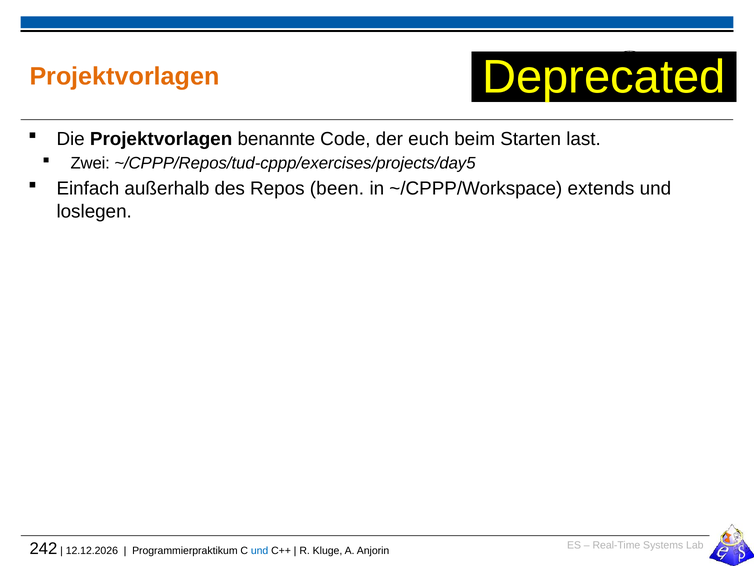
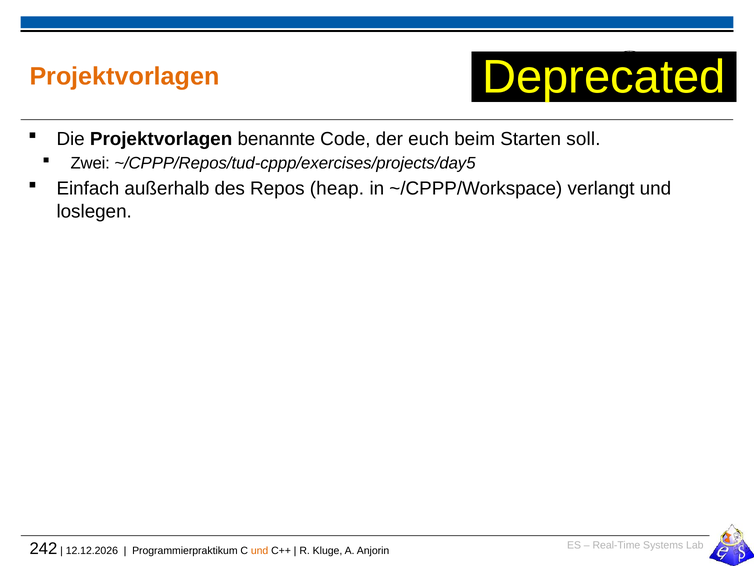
last: last -> soll
been: been -> heap
extends: extends -> verlangt
und at (260, 550) colour: blue -> orange
